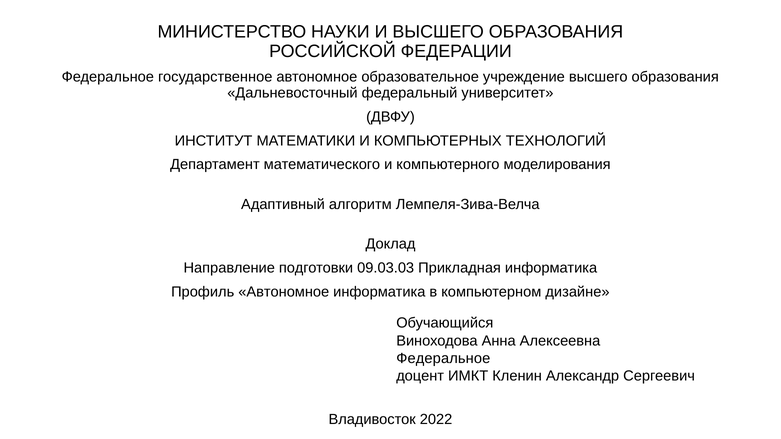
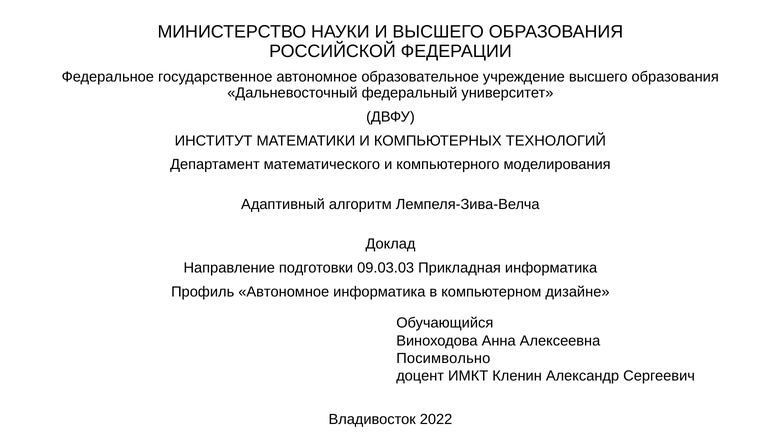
Федеральное at (443, 359): Федеральное -> Посимвольно
